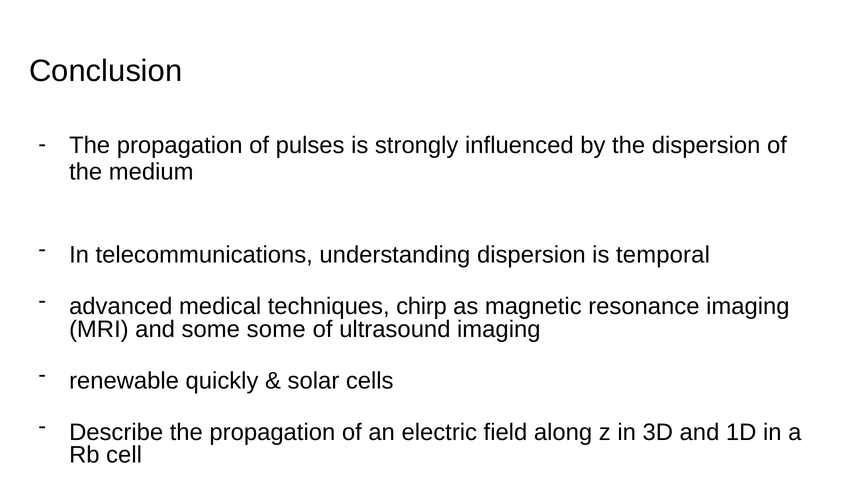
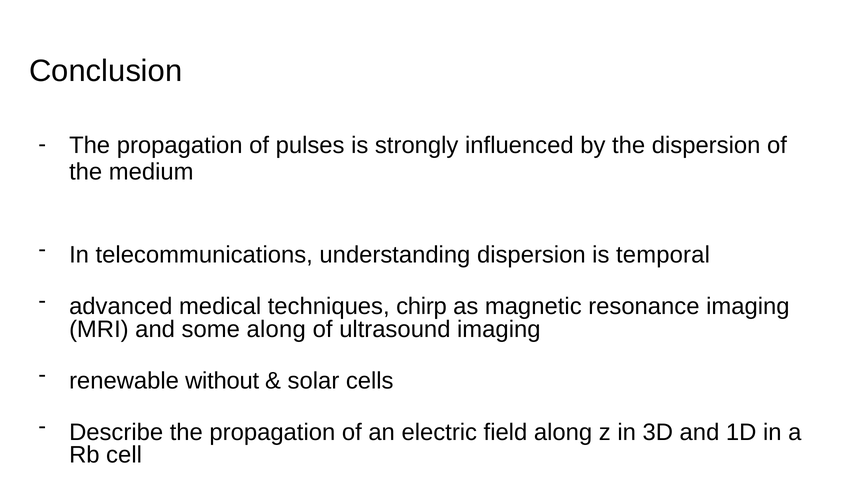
some some: some -> along
quickly: quickly -> without
